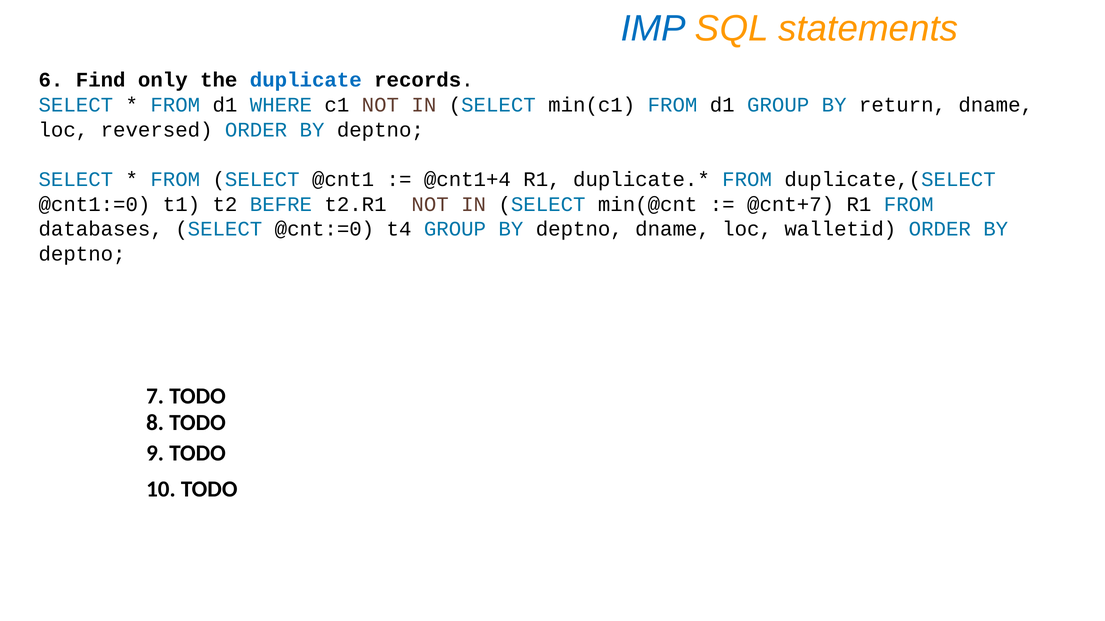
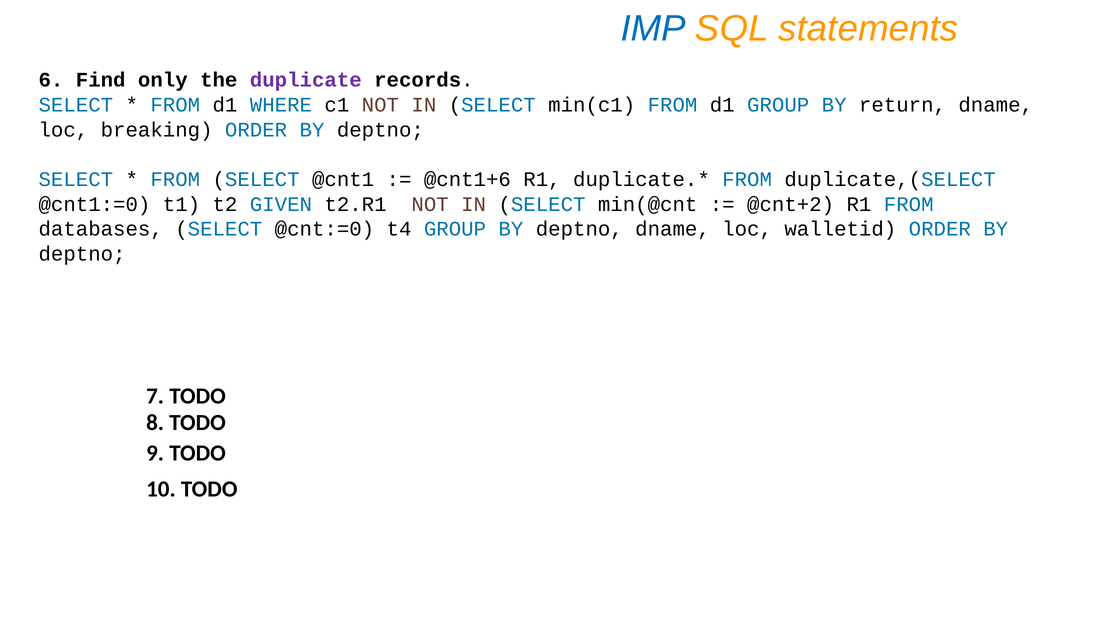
duplicate colour: blue -> purple
reversed: reversed -> breaking
@cnt1+4: @cnt1+4 -> @cnt1+6
BEFRE: BEFRE -> GIVEN
@cnt+7: @cnt+7 -> @cnt+2
